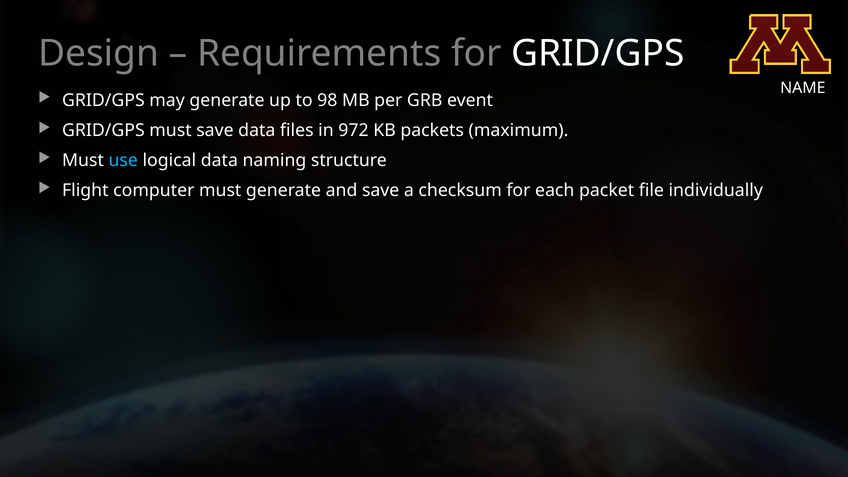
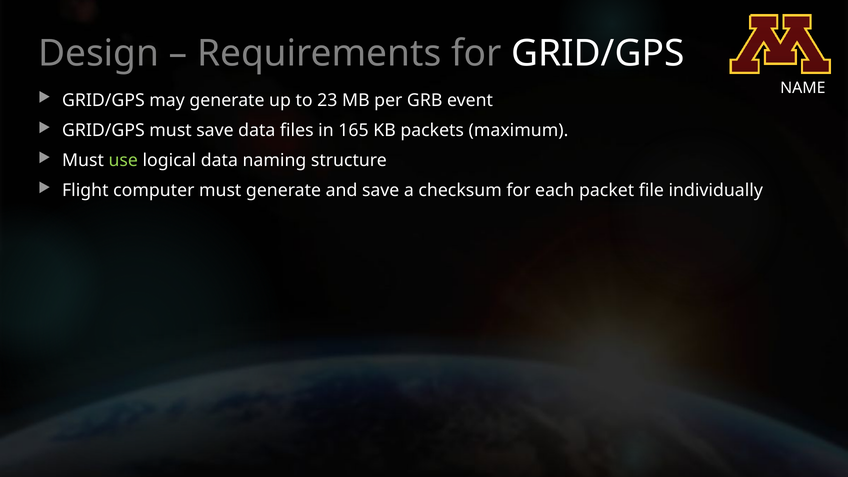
98: 98 -> 23
972: 972 -> 165
use colour: light blue -> light green
